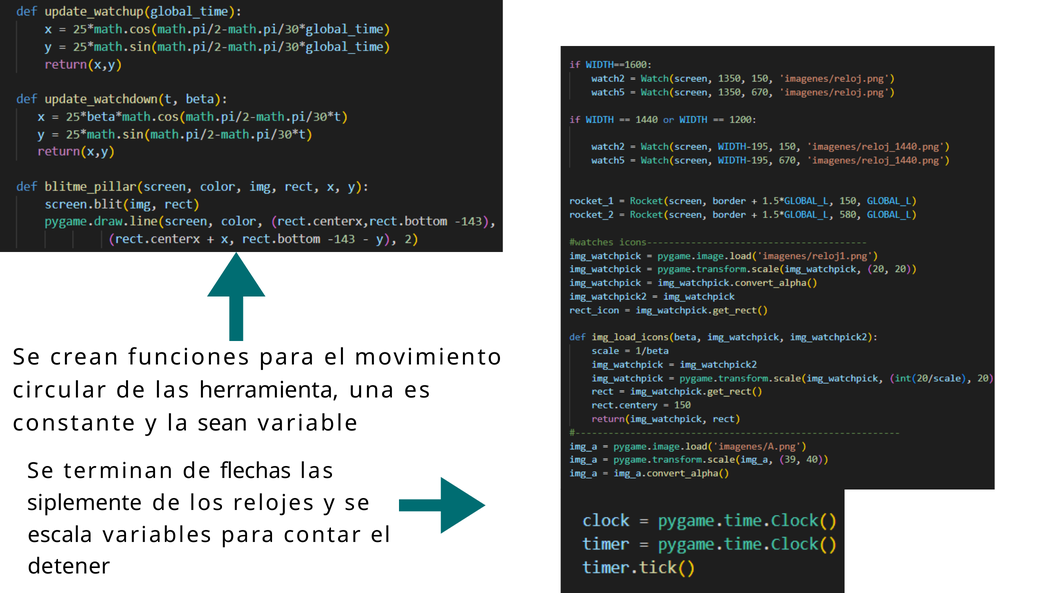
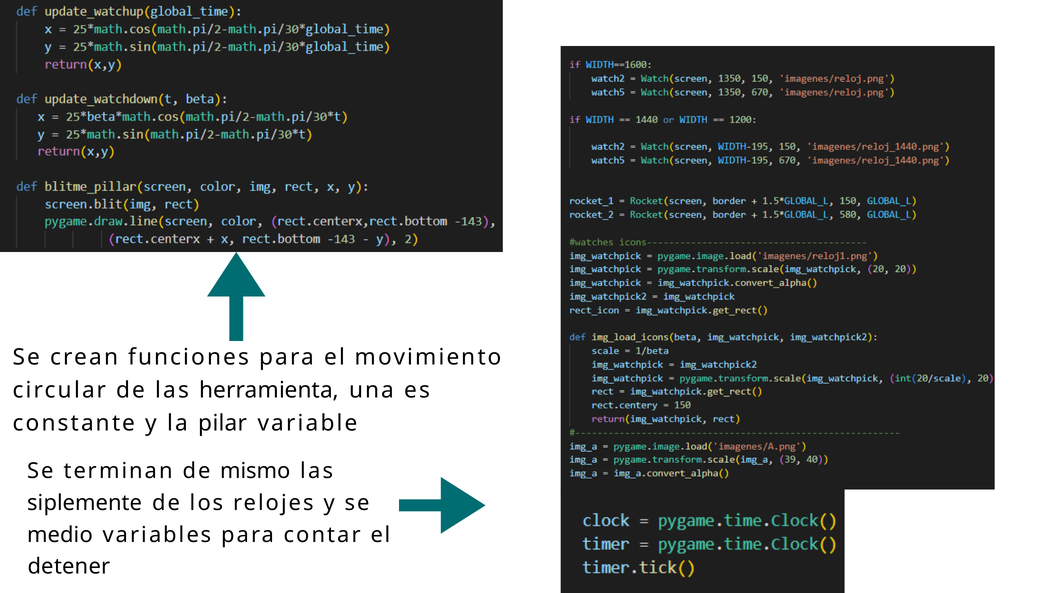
sean: sean -> pilar
flechas: flechas -> mismo
escala: escala -> medio
